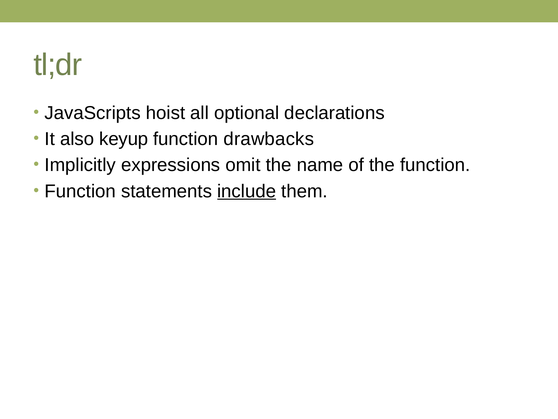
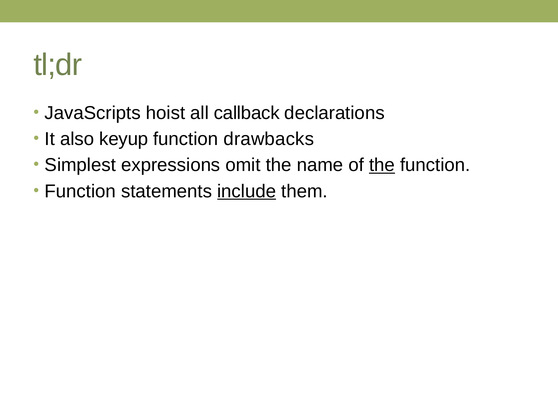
optional: optional -> callback
Implicitly: Implicitly -> Simplest
the at (382, 165) underline: none -> present
